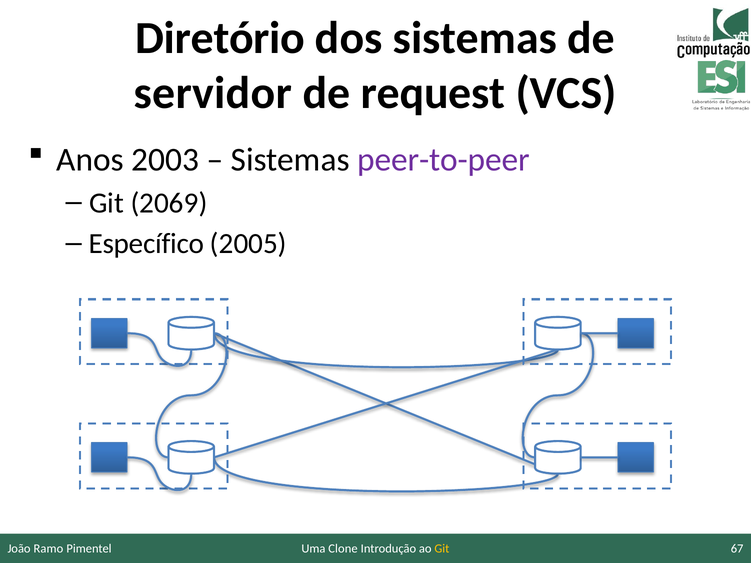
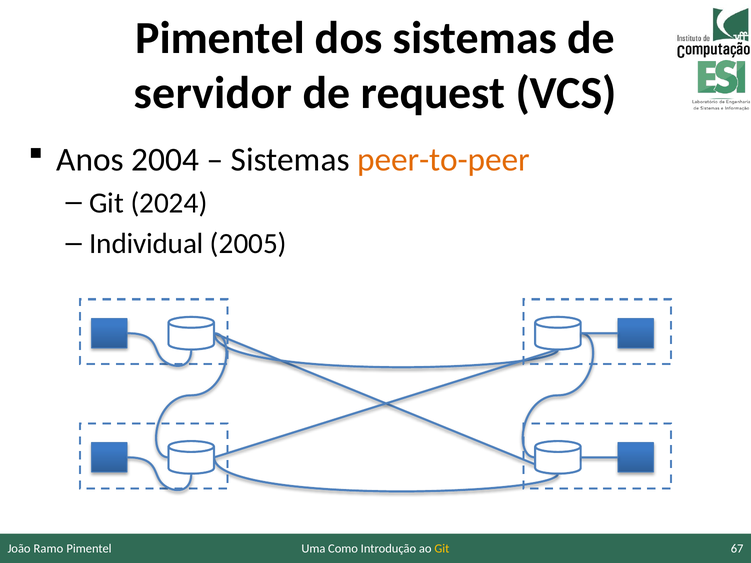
Diretório at (220, 38): Diretório -> Pimentel
2003: 2003 -> 2004
peer-to-peer colour: purple -> orange
2069: 2069 -> 2024
Específico: Específico -> Individual
Clone: Clone -> Como
